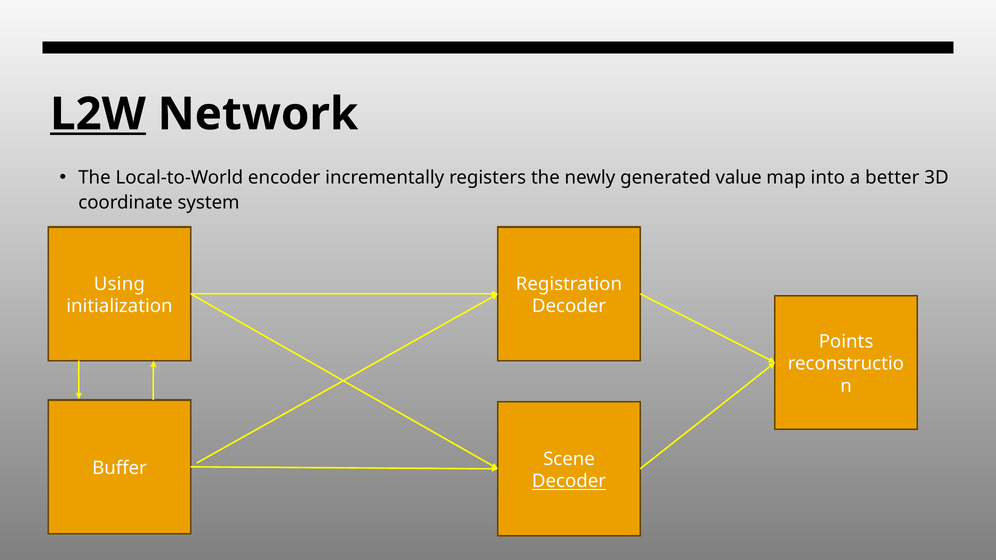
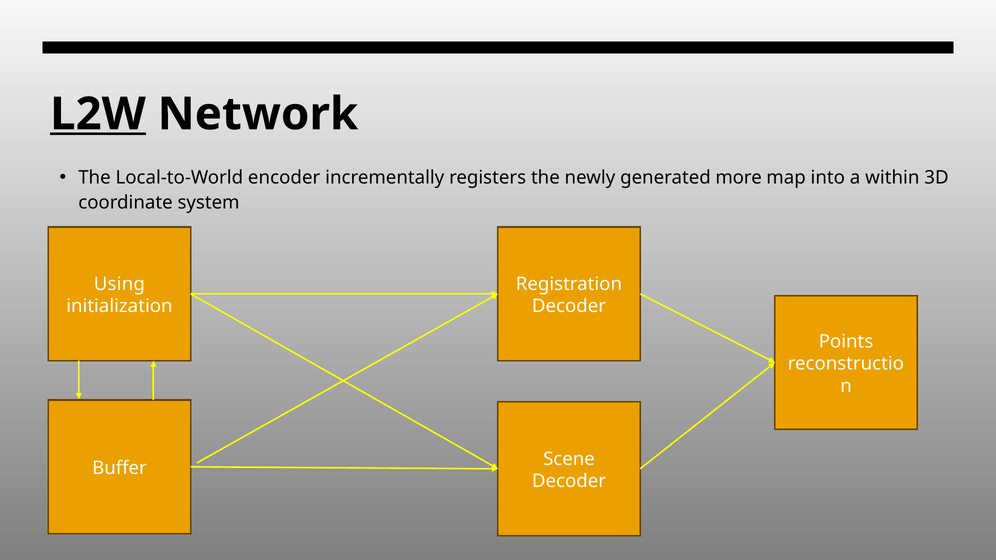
value: value -> more
better: better -> within
Decoder at (569, 482) underline: present -> none
